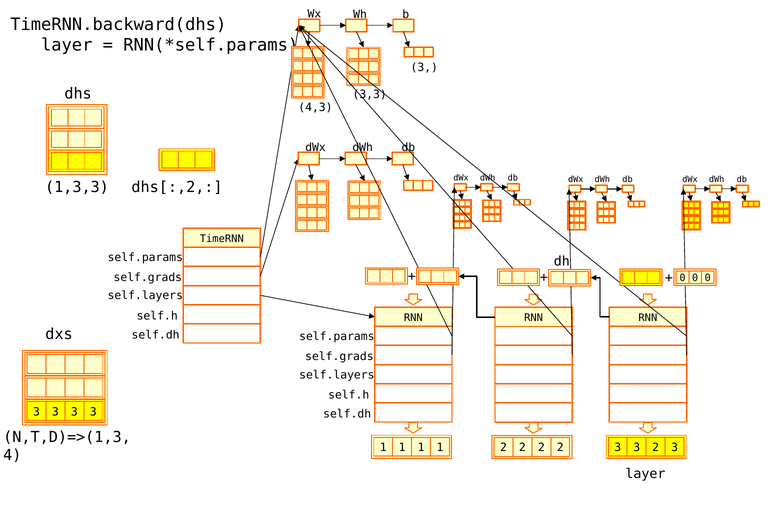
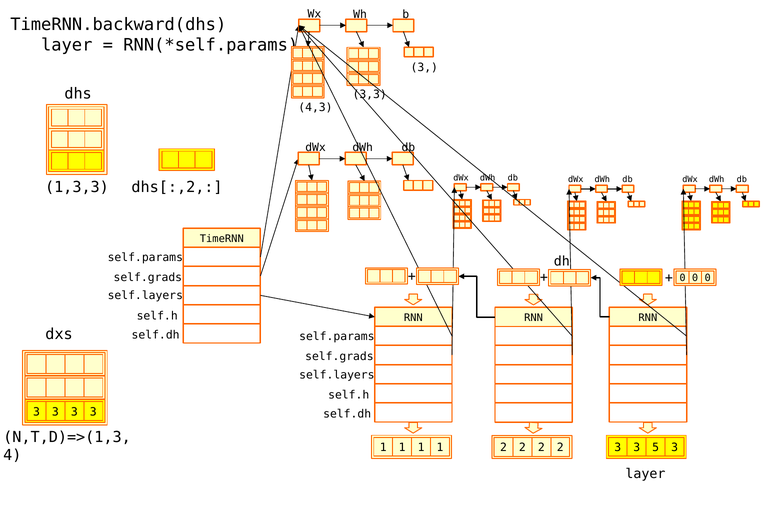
3 2: 2 -> 5
